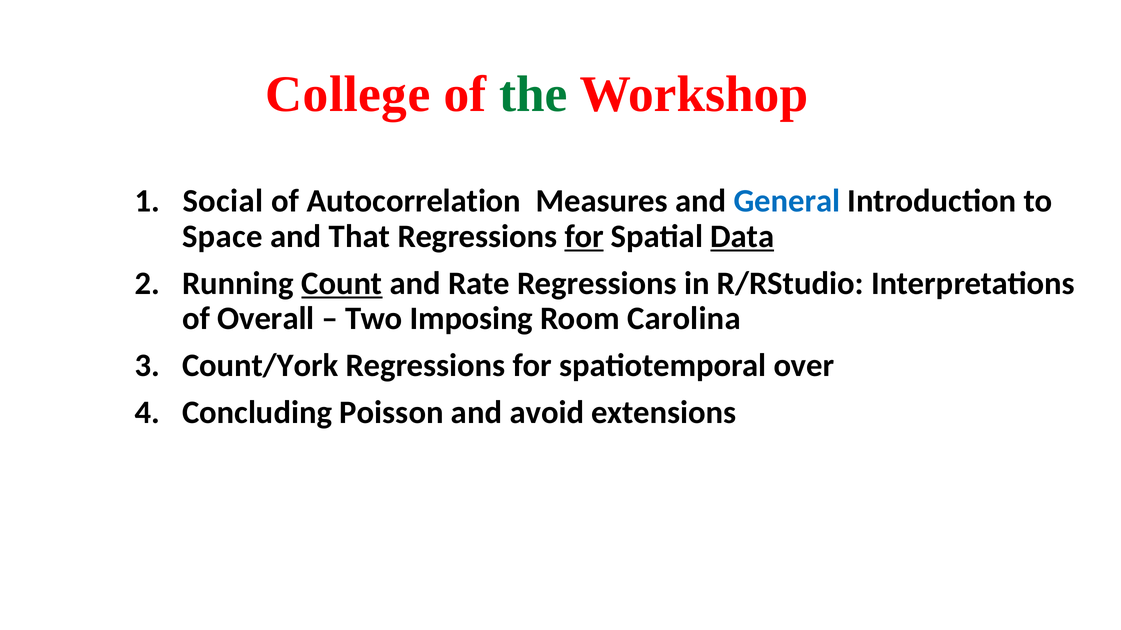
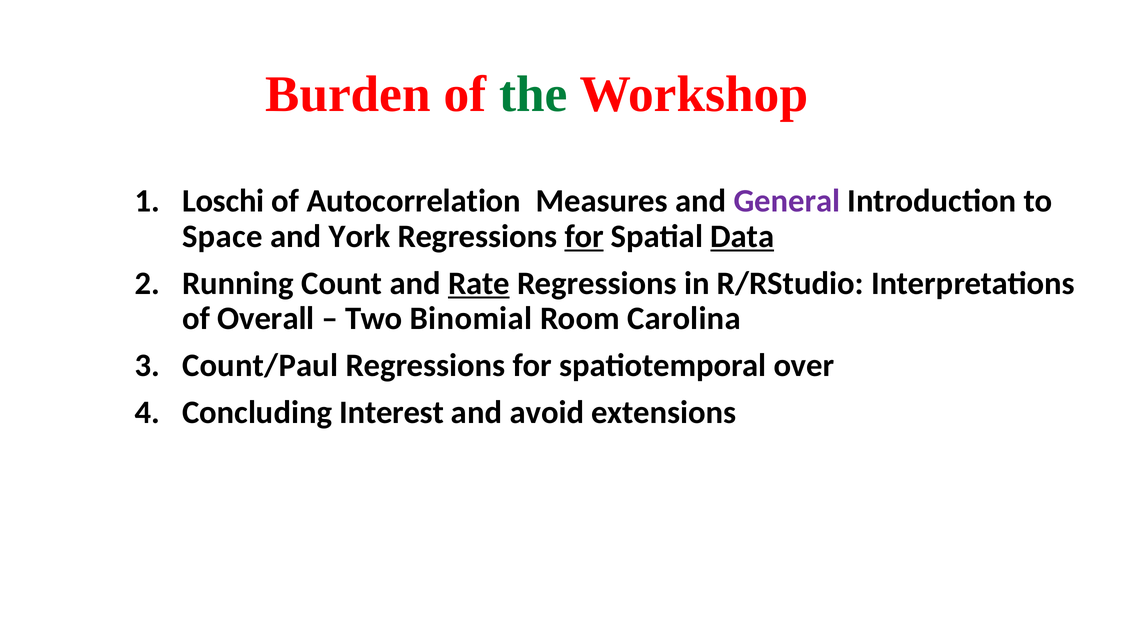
College: College -> Burden
Social: Social -> Loschi
General colour: blue -> purple
That: That -> York
Count underline: present -> none
Rate underline: none -> present
Imposing: Imposing -> Binomial
Count/York: Count/York -> Count/Paul
Poisson: Poisson -> Interest
